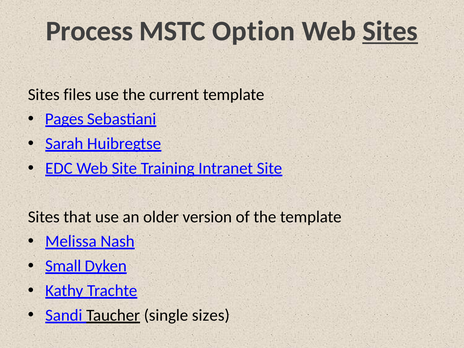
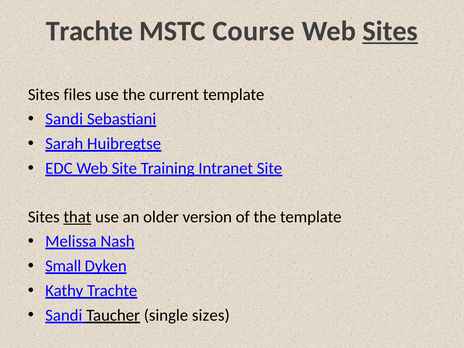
Process at (90, 31): Process -> Trachte
Option: Option -> Course
Pages at (64, 119): Pages -> Sandi
that underline: none -> present
